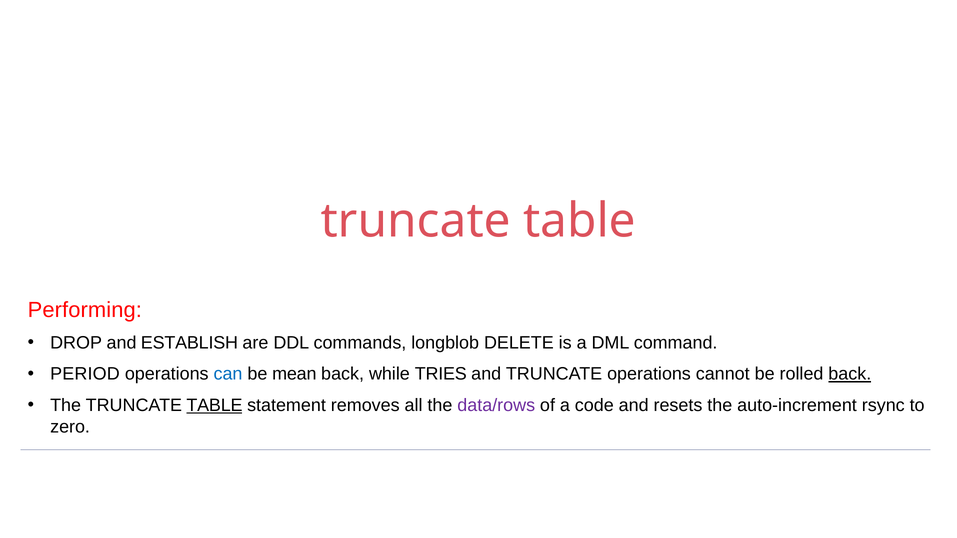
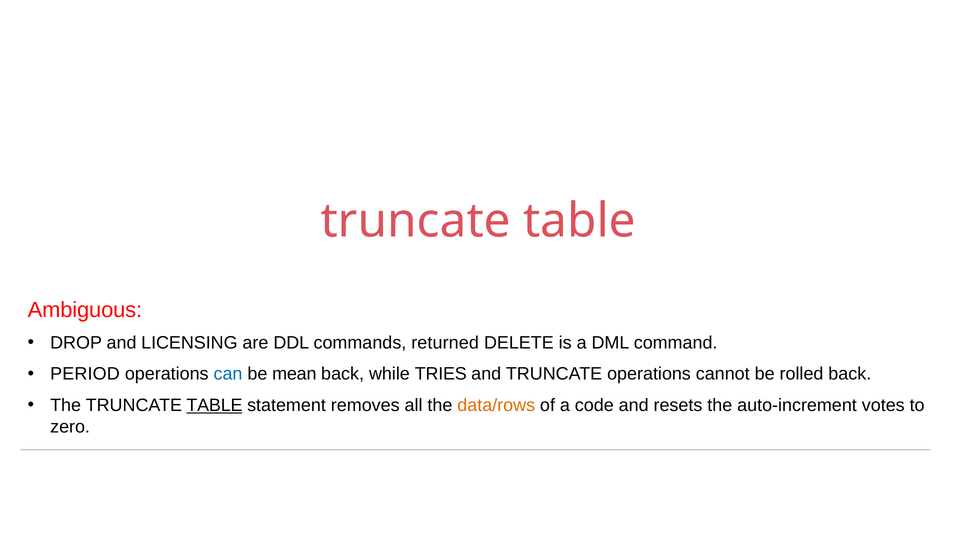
Performing: Performing -> Ambiguous
ESTABLISH: ESTABLISH -> LICENSING
longblob: longblob -> returned
back at (850, 374) underline: present -> none
data/rows colour: purple -> orange
rsync: rsync -> votes
